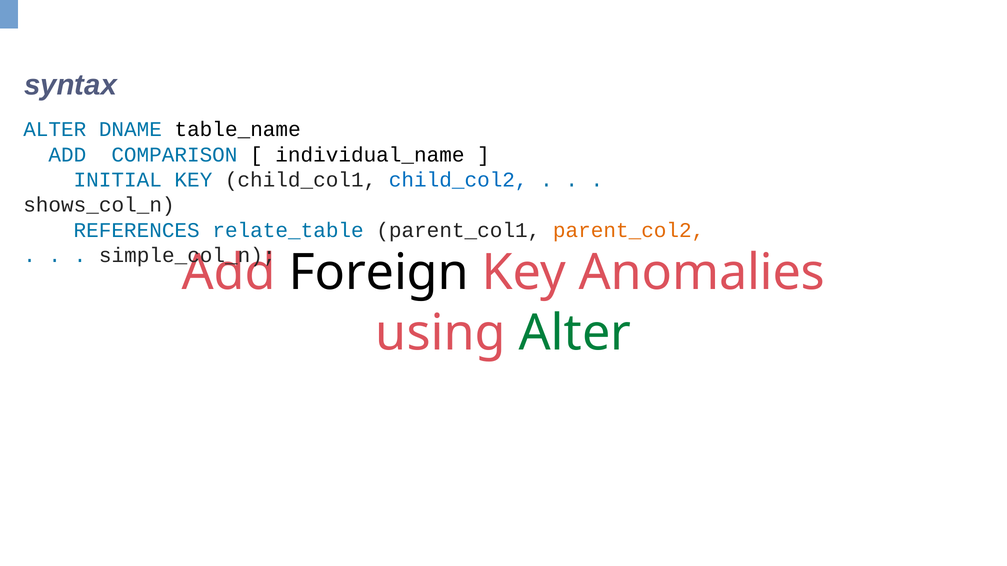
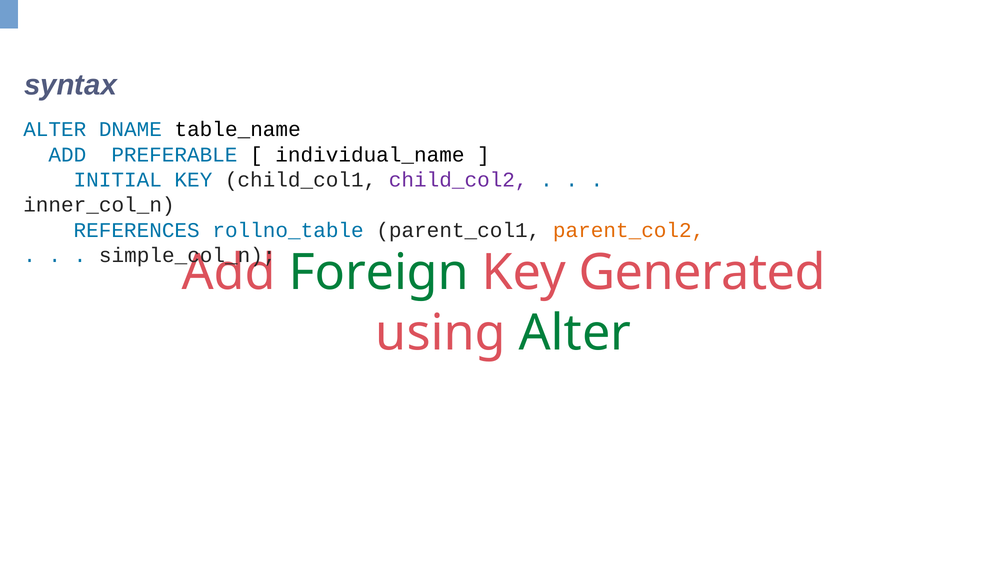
COMPARISON: COMPARISON -> PREFERABLE
child_col2 colour: blue -> purple
shows_col_n: shows_col_n -> inner_col_n
relate_table: relate_table -> rollno_table
Foreign colour: black -> green
Anomalies: Anomalies -> Generated
